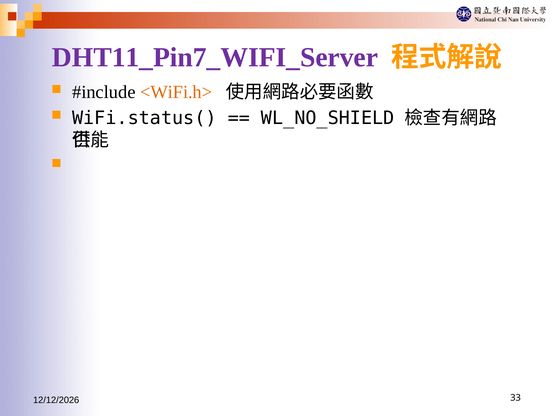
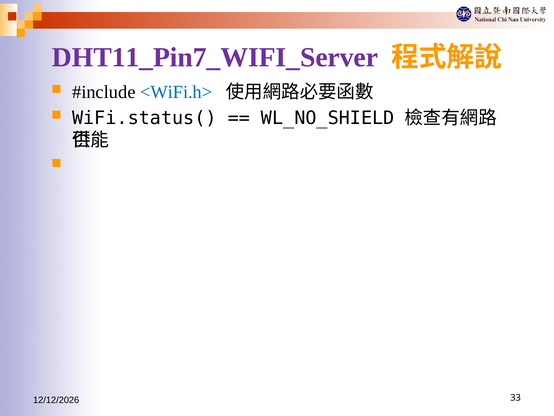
<WiFi.h> colour: orange -> blue
